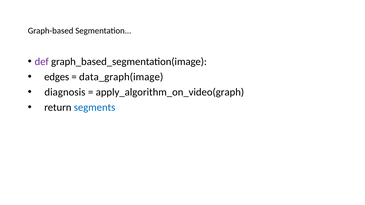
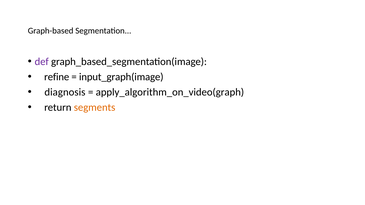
edges: edges -> refine
data_graph(image: data_graph(image -> input_graph(image
segments colour: blue -> orange
